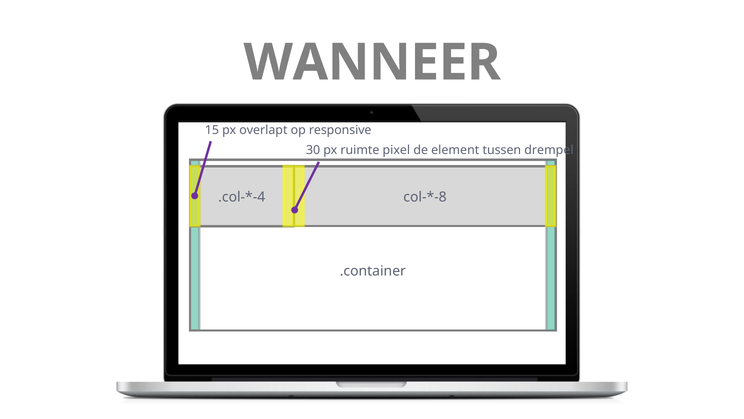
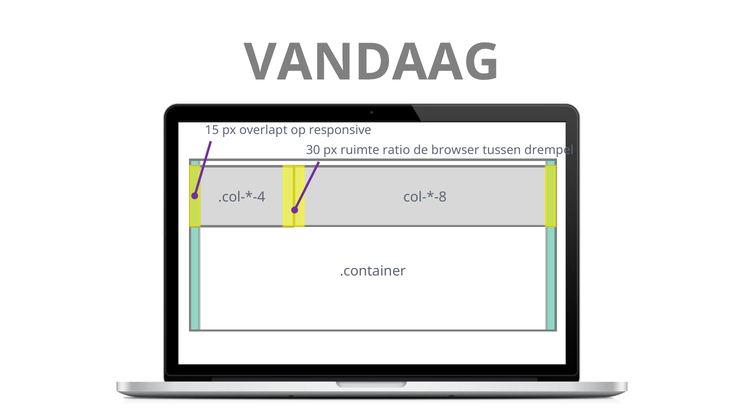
WANNEER: WANNEER -> VANDAAG
pixel: pixel -> ratio
element: element -> browser
